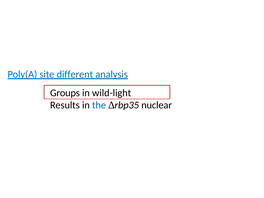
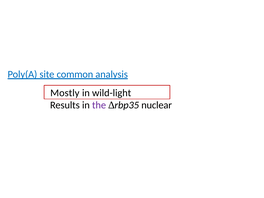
different: different -> common
Groups: Groups -> Mostly
the colour: blue -> purple
